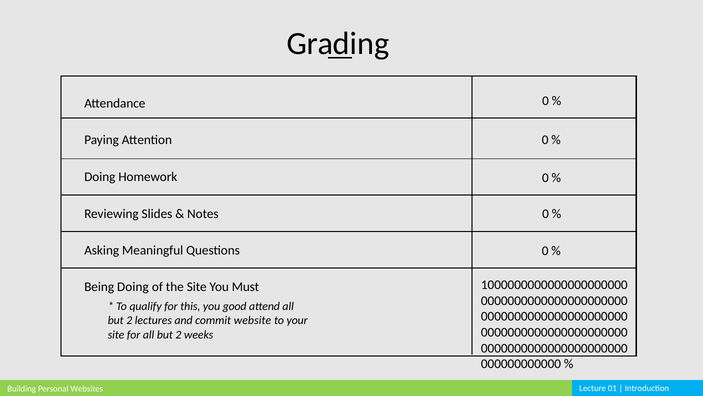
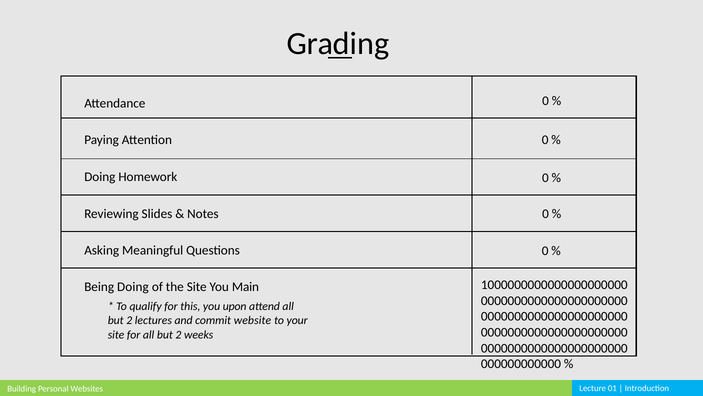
Must: Must -> Main
good: good -> upon
